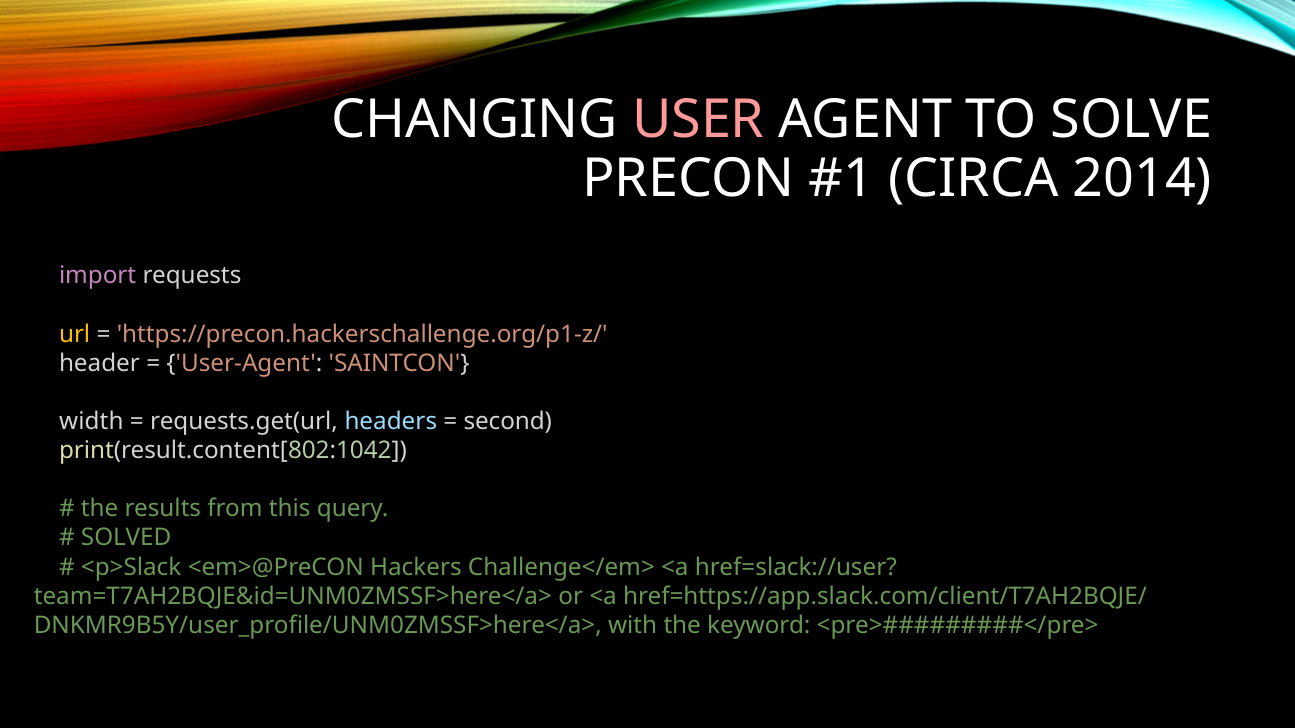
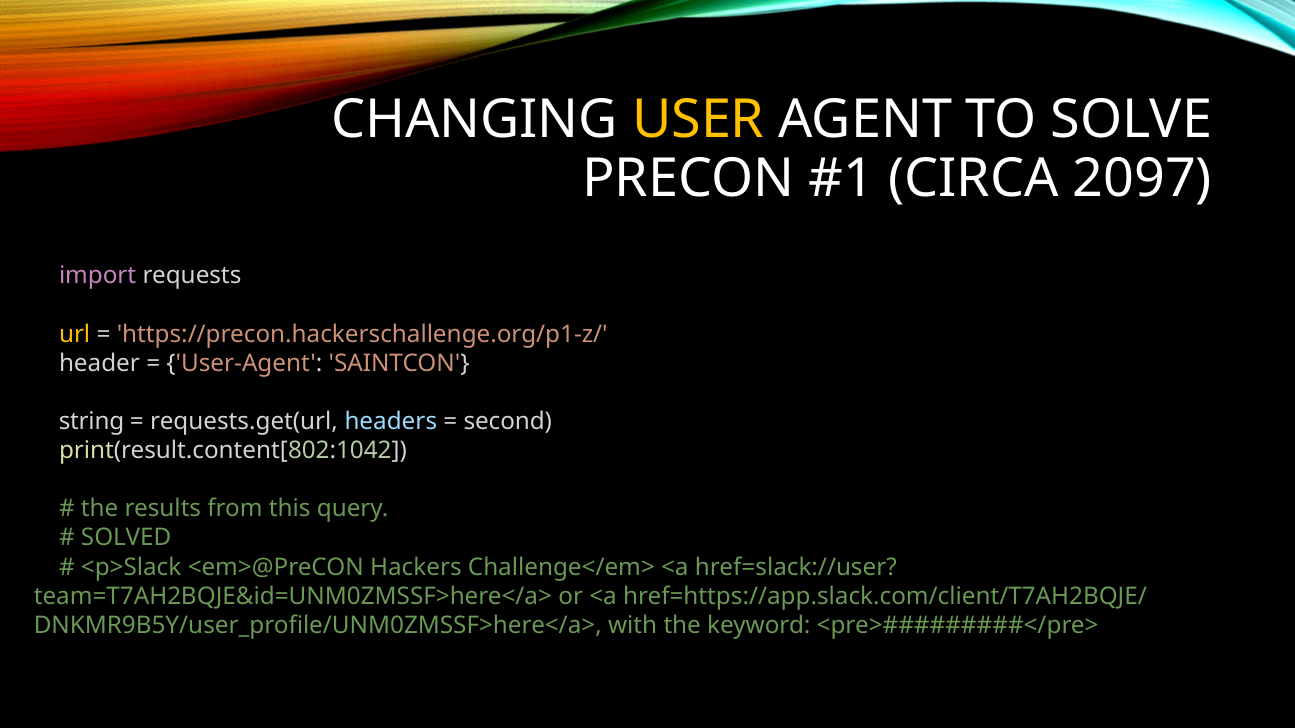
USER colour: pink -> yellow
2014: 2014 -> 2097
width: width -> string
